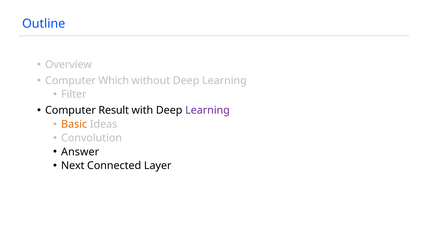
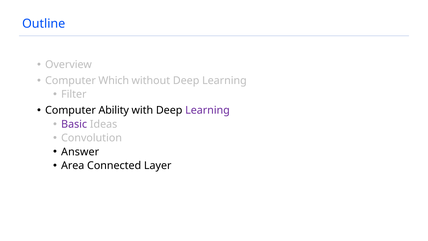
Result: Result -> Ability
Basic colour: orange -> purple
Next: Next -> Area
